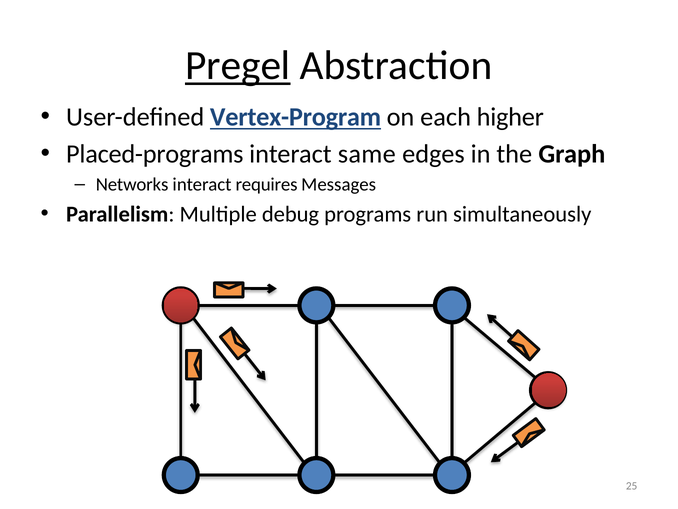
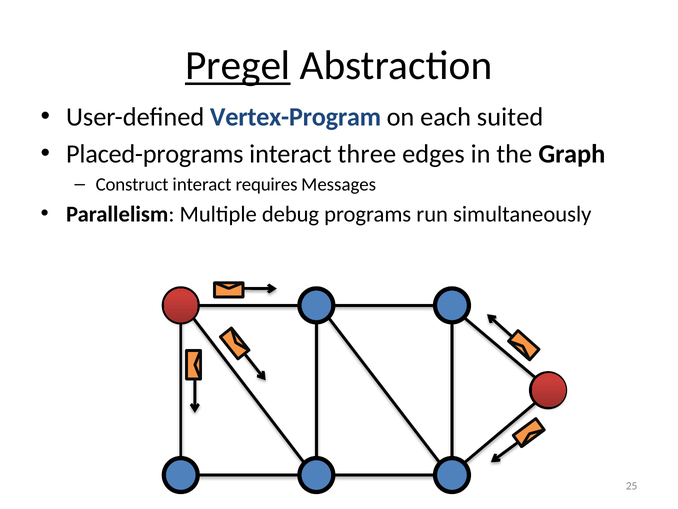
Vertex-Program underline: present -> none
higher: higher -> suited
same: same -> three
Networks: Networks -> Construct
